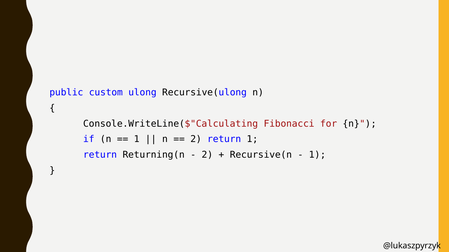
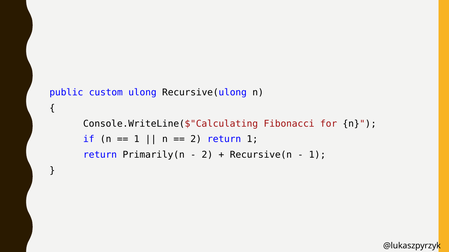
Returning(n: Returning(n -> Primarily(n
